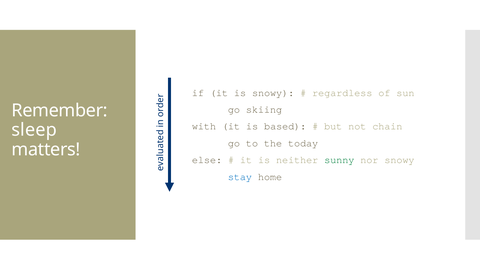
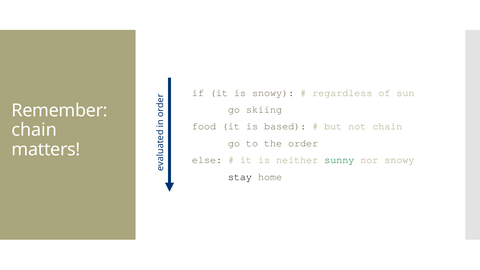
with: with -> food
sleep at (34, 130): sleep -> chain
today: today -> order
stay colour: blue -> black
